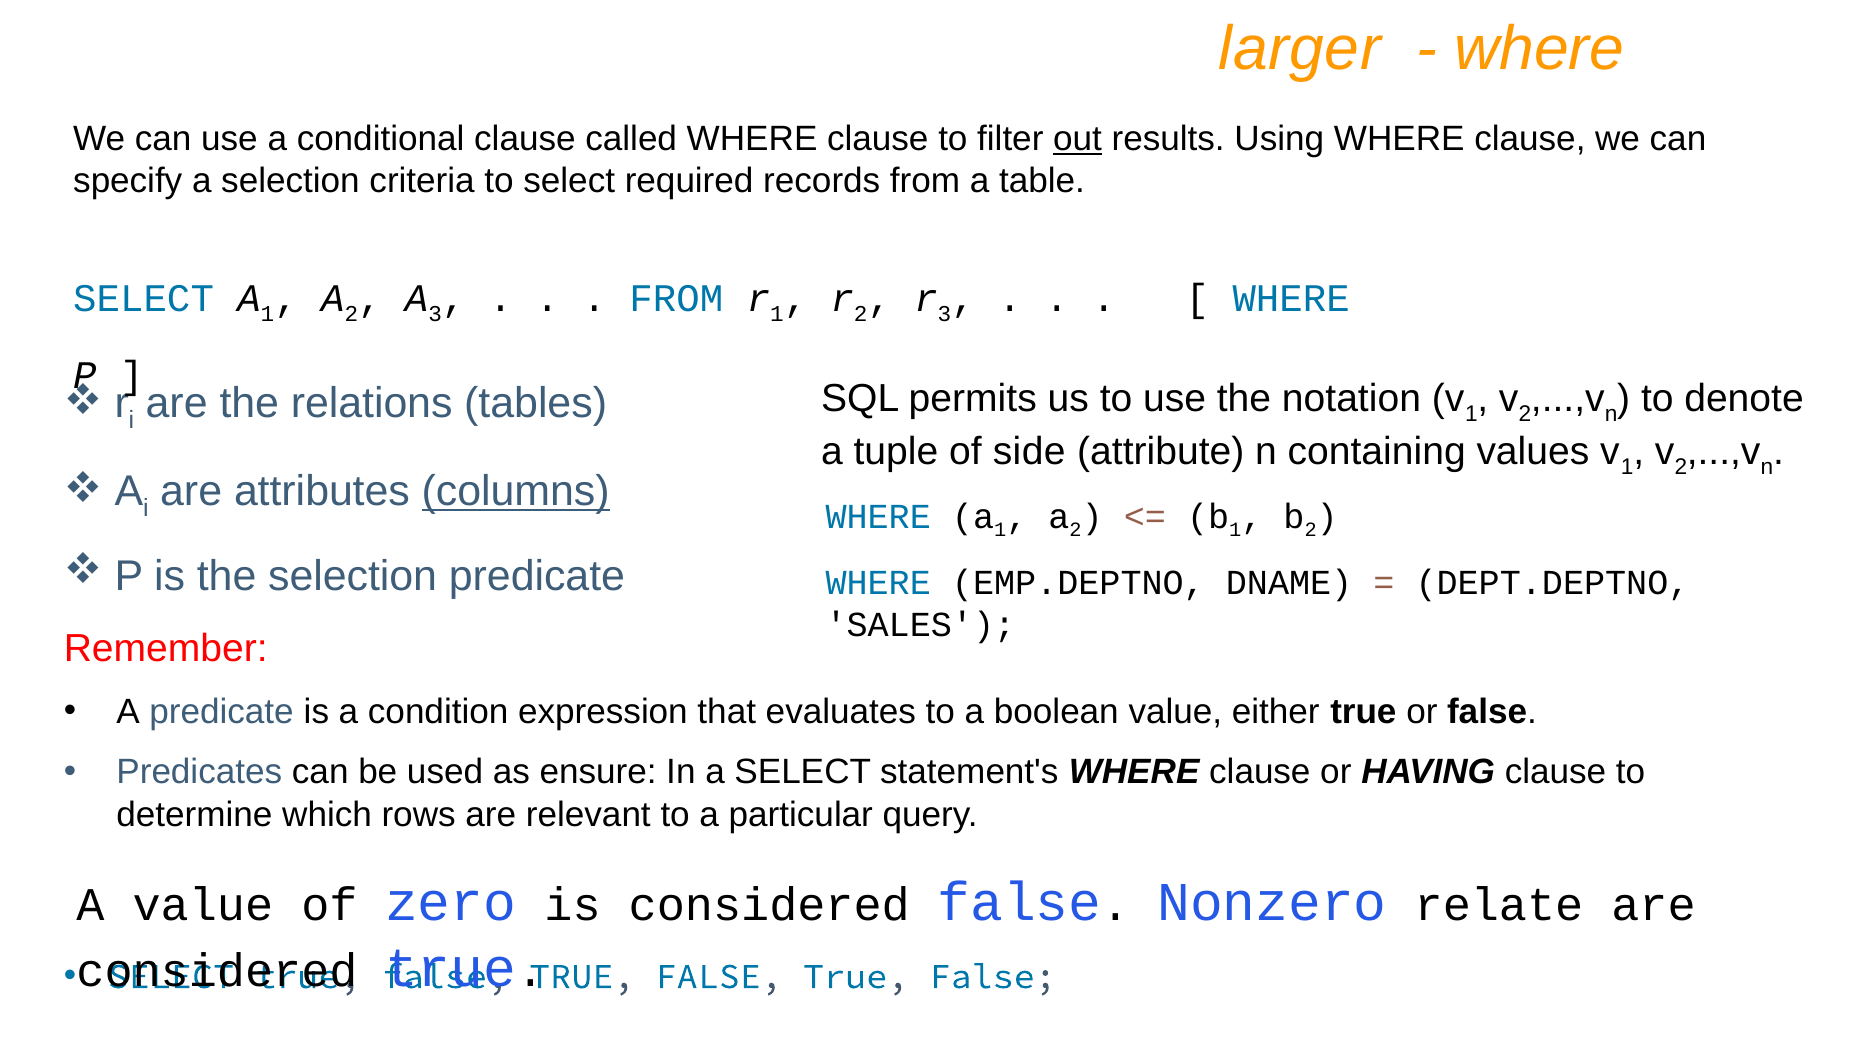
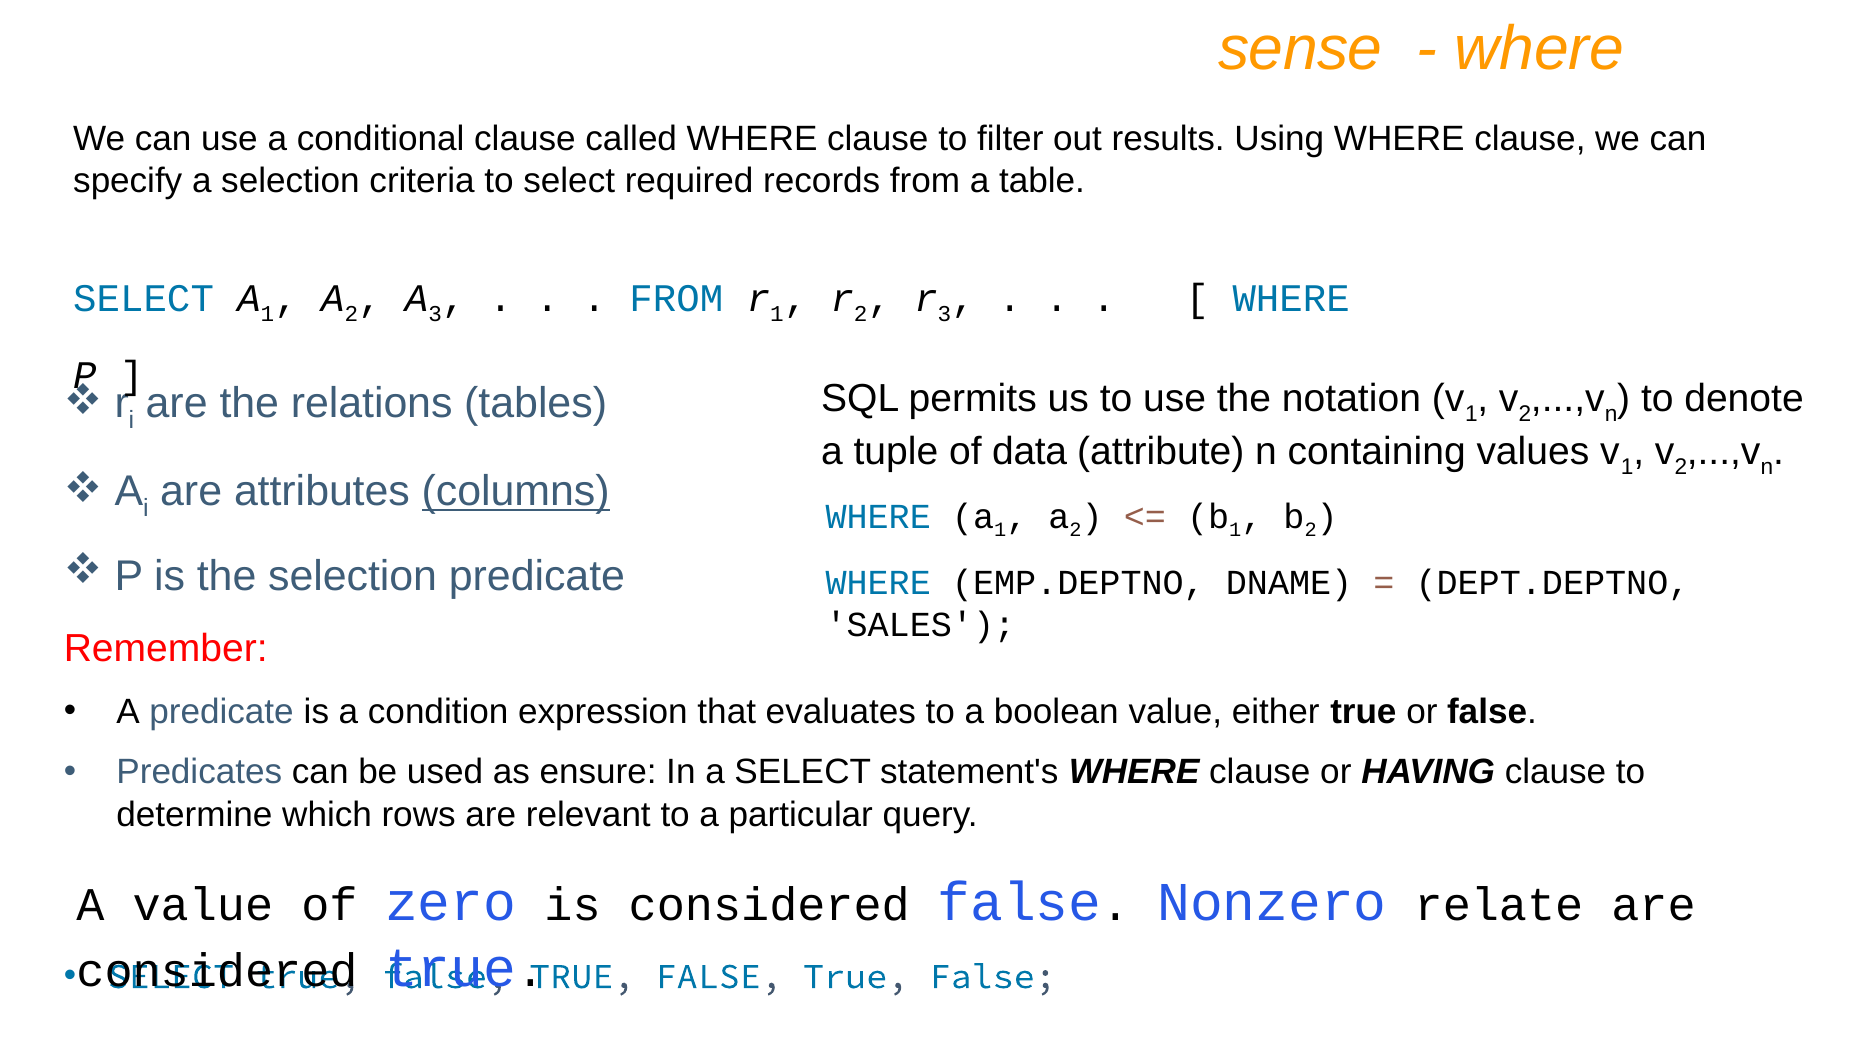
larger: larger -> sense
out underline: present -> none
side: side -> data
